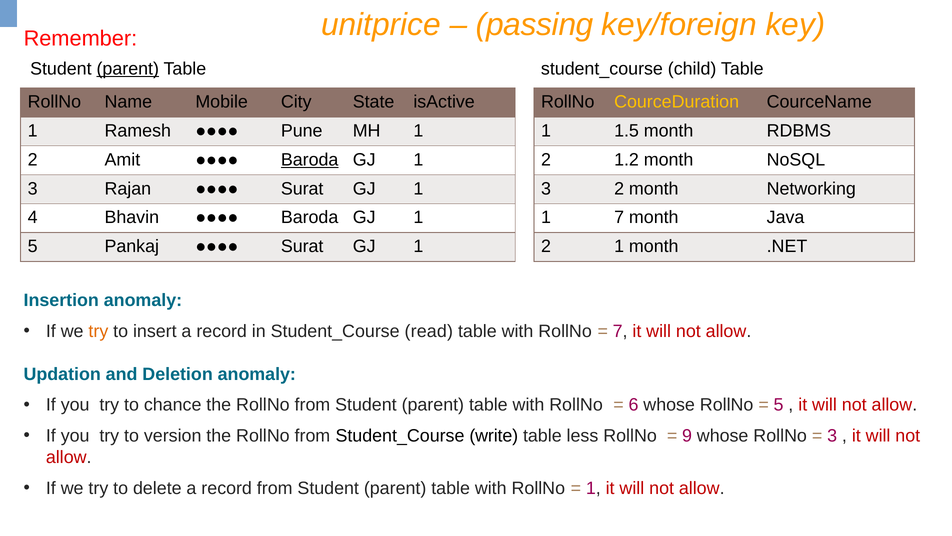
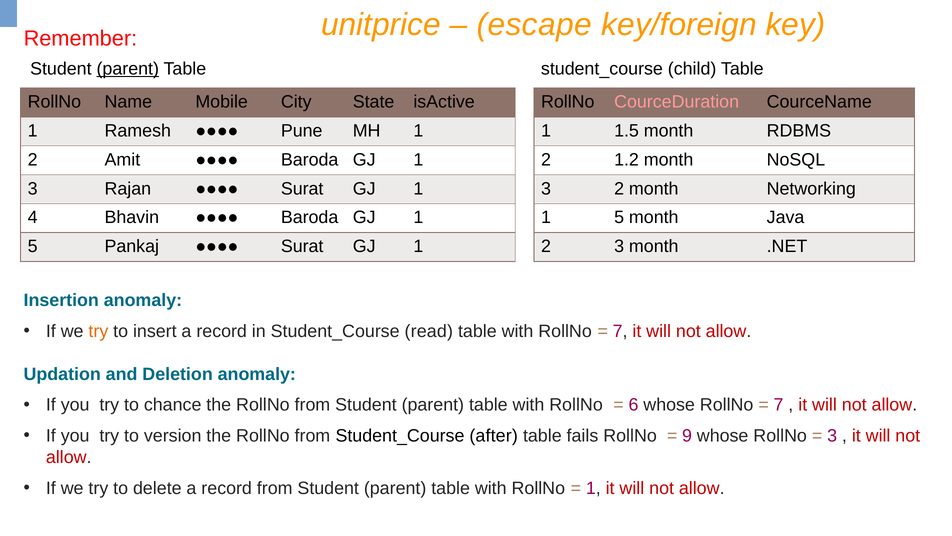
passing: passing -> escape
CourceDuration colour: yellow -> pink
Baroda at (310, 160) underline: present -> none
7 at (619, 217): 7 -> 5
2 1: 1 -> 3
5 at (779, 405): 5 -> 7
write: write -> after
less: less -> fails
